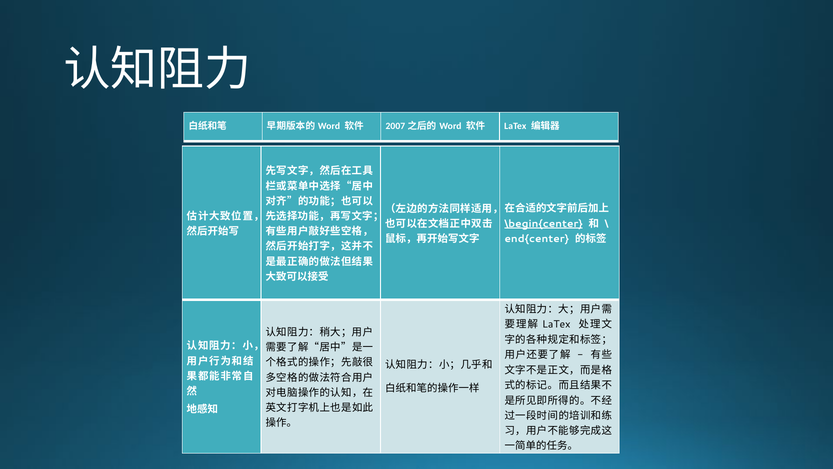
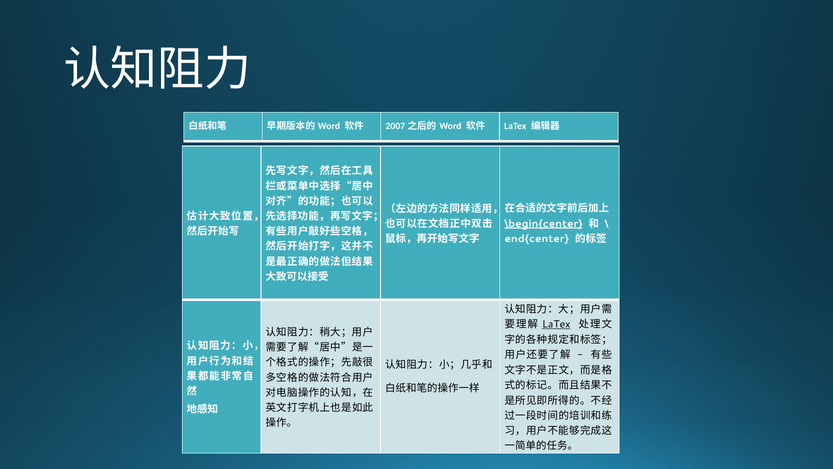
LaTex at (556, 324) underline: none -> present
